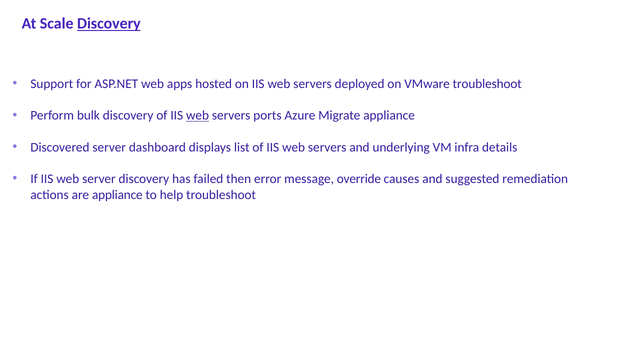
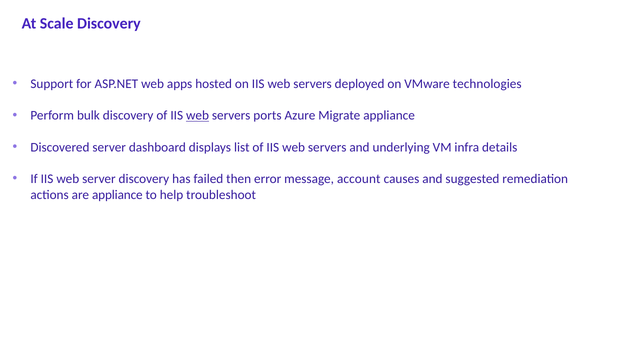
Discovery at (109, 23) underline: present -> none
VMware troubleshoot: troubleshoot -> technologies
override: override -> account
